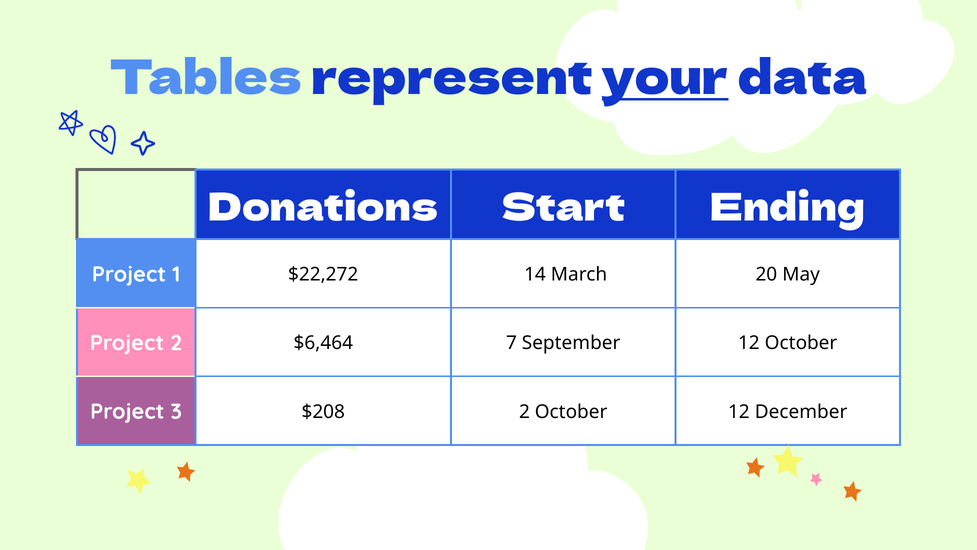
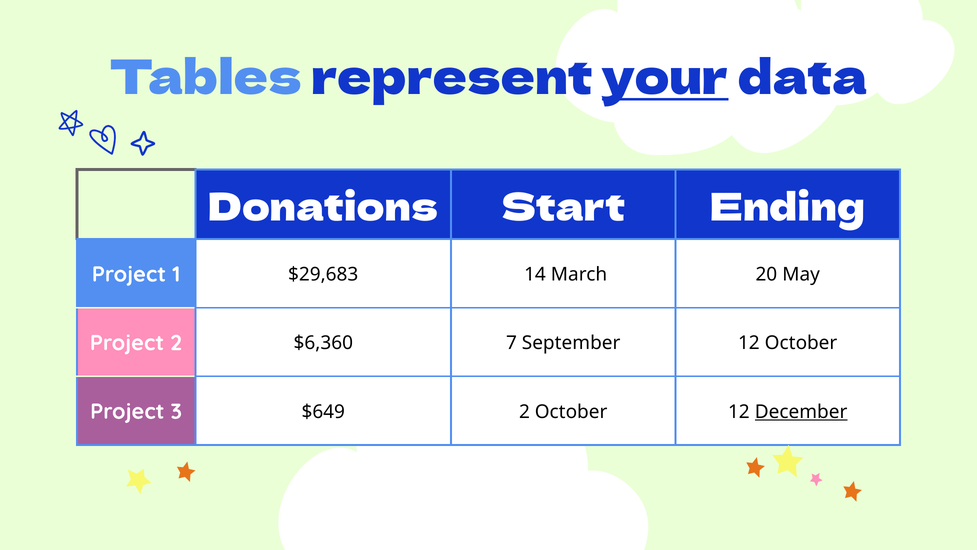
$22,272: $22,272 -> $29,683
$6,464: $6,464 -> $6,360
$208: $208 -> $649
December underline: none -> present
